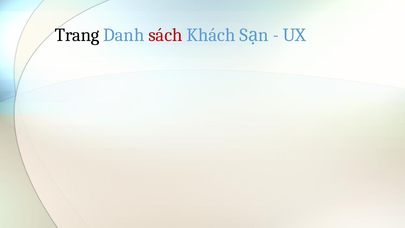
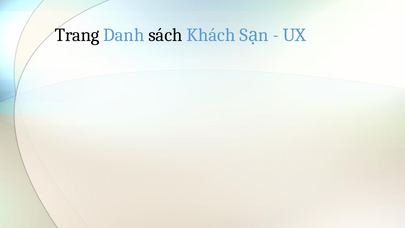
sách colour: red -> black
